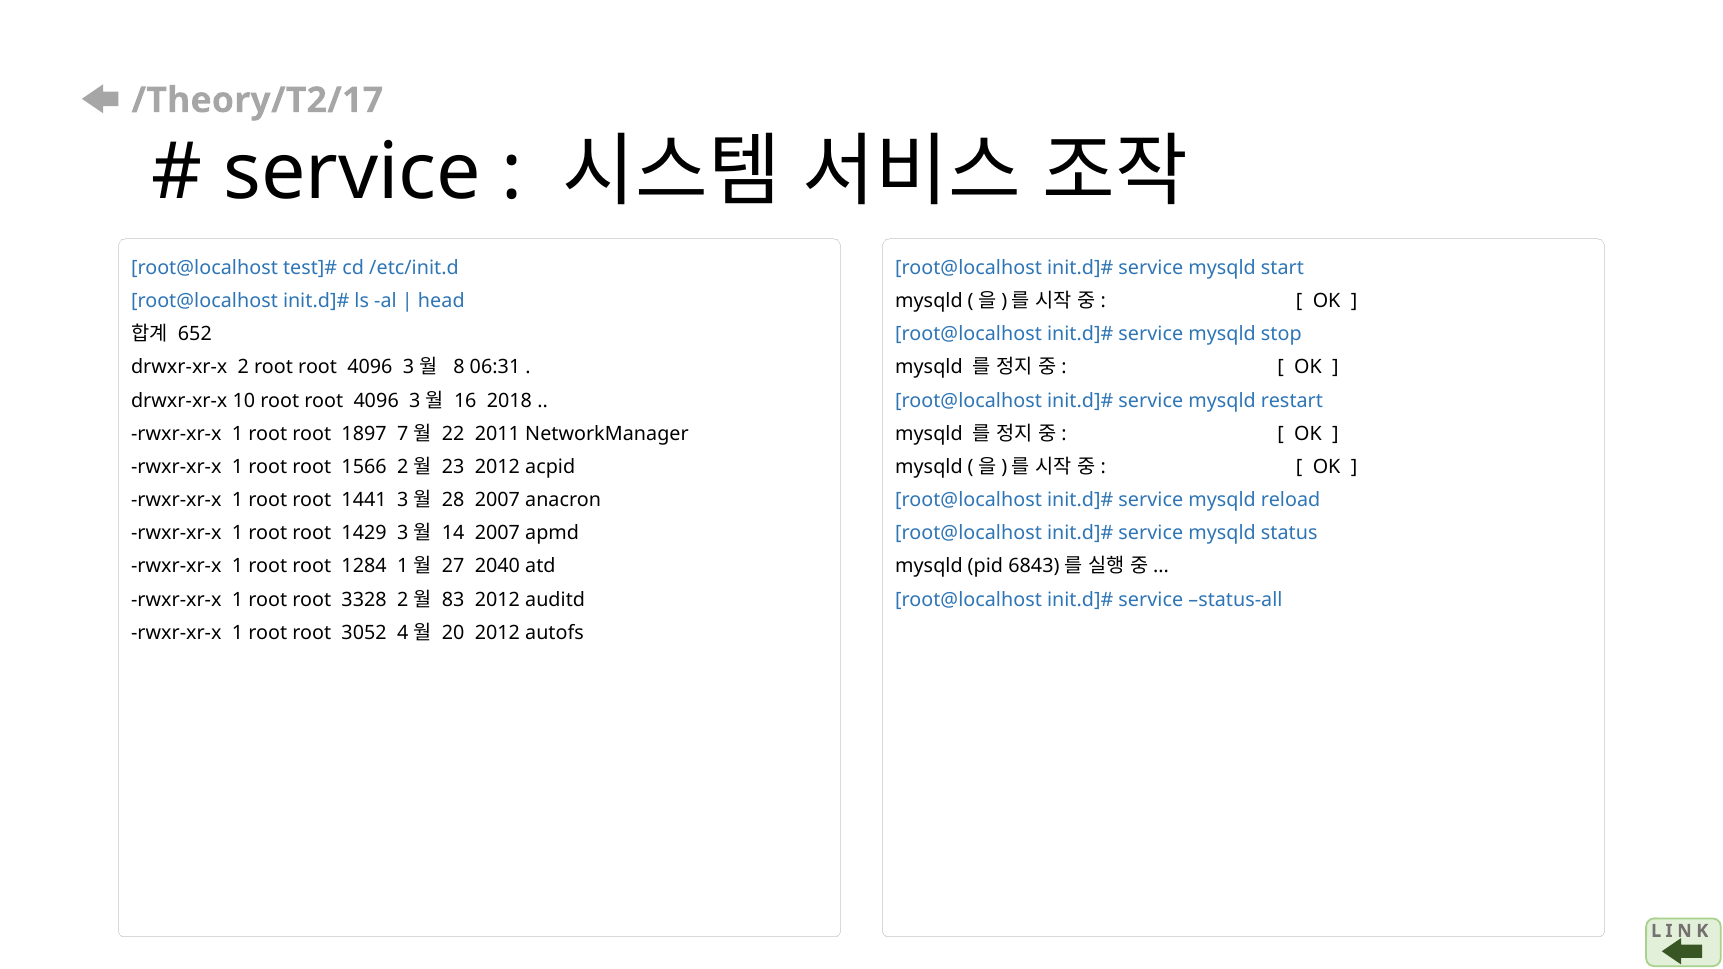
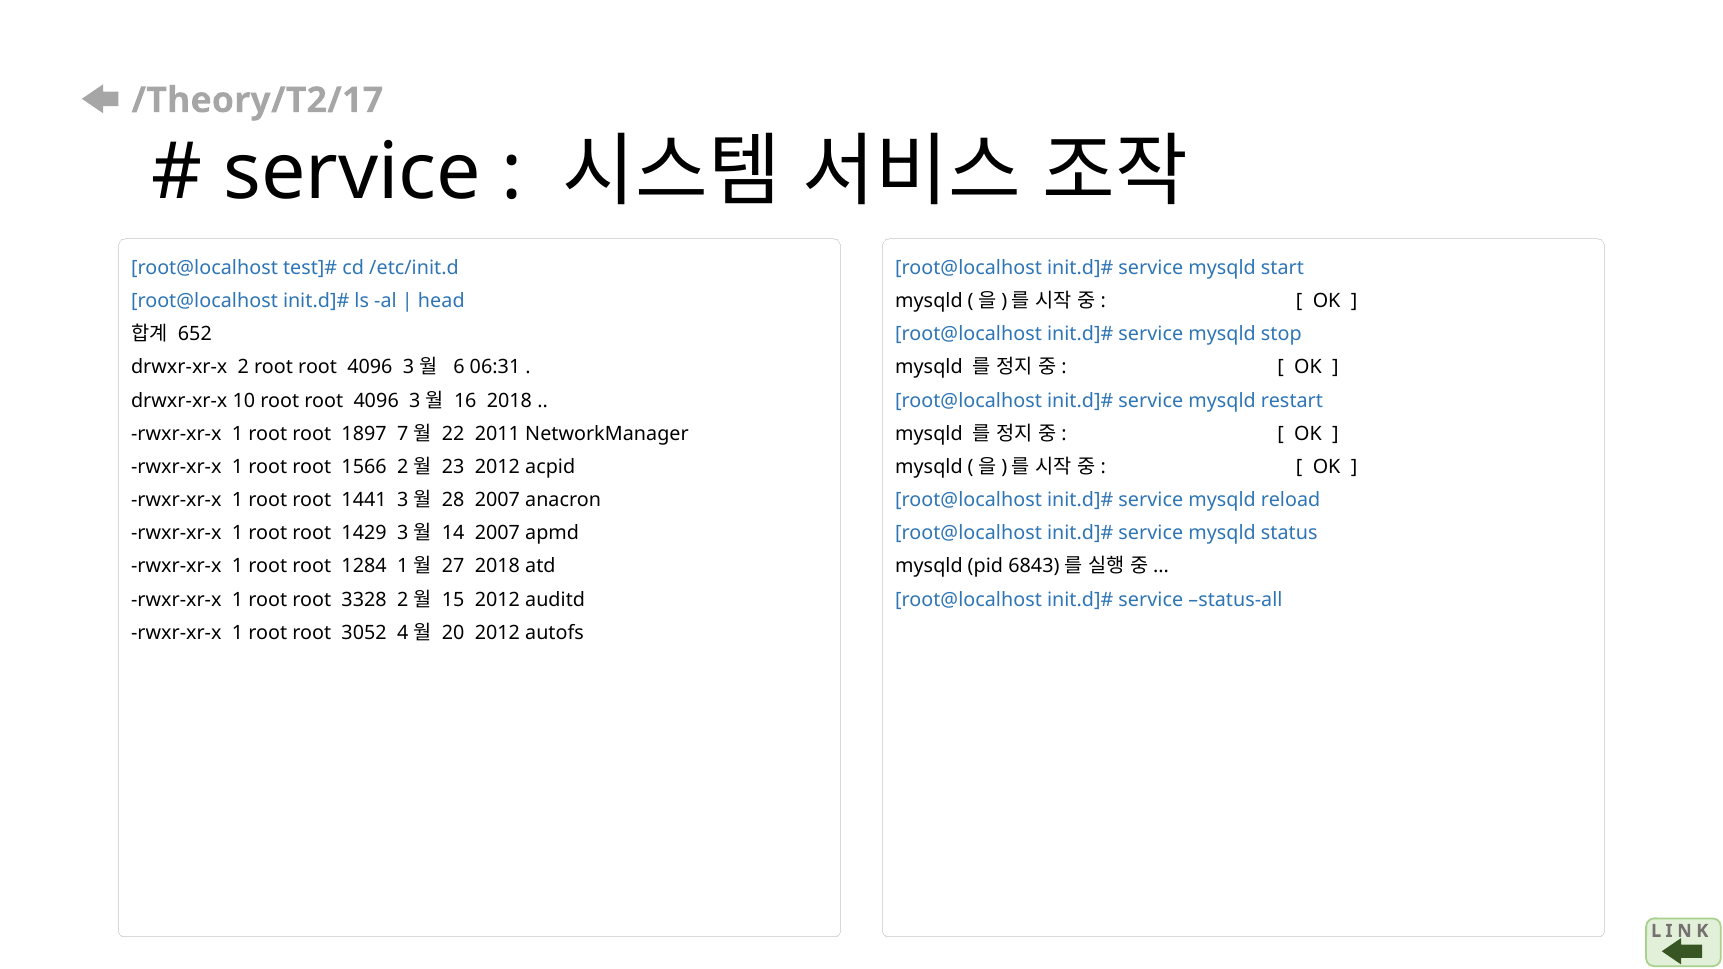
8: 8 -> 6
27 2040: 2040 -> 2018
83: 83 -> 15
